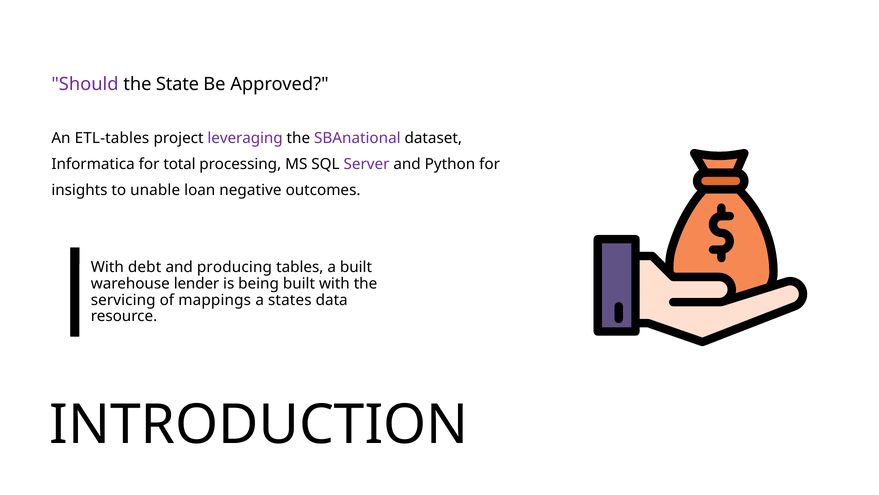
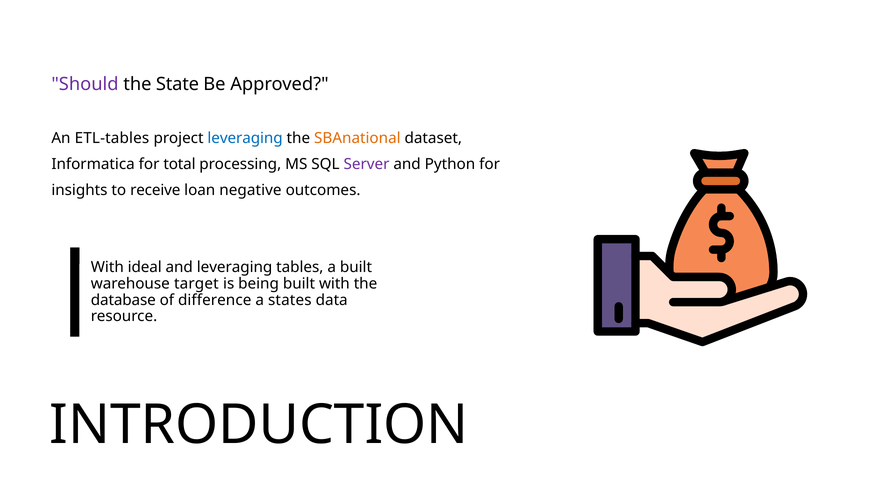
leveraging at (245, 138) colour: purple -> blue
SBAnational colour: purple -> orange
unable: unable -> receive
debt: debt -> ideal
and producing: producing -> leveraging
lender: lender -> target
servicing: servicing -> database
mappings: mappings -> difference
